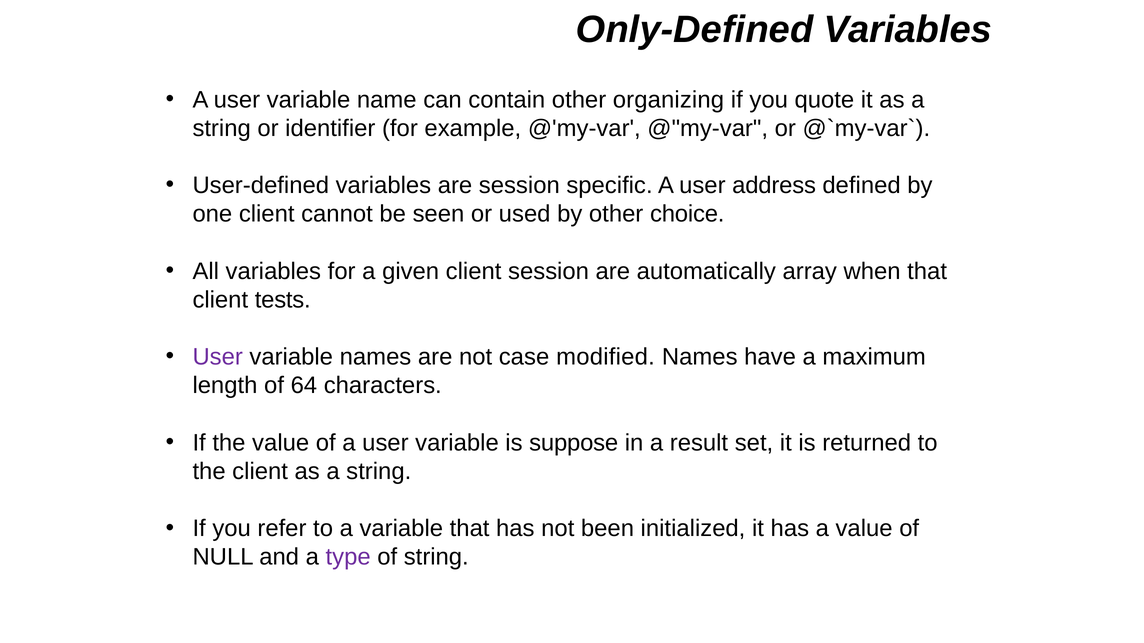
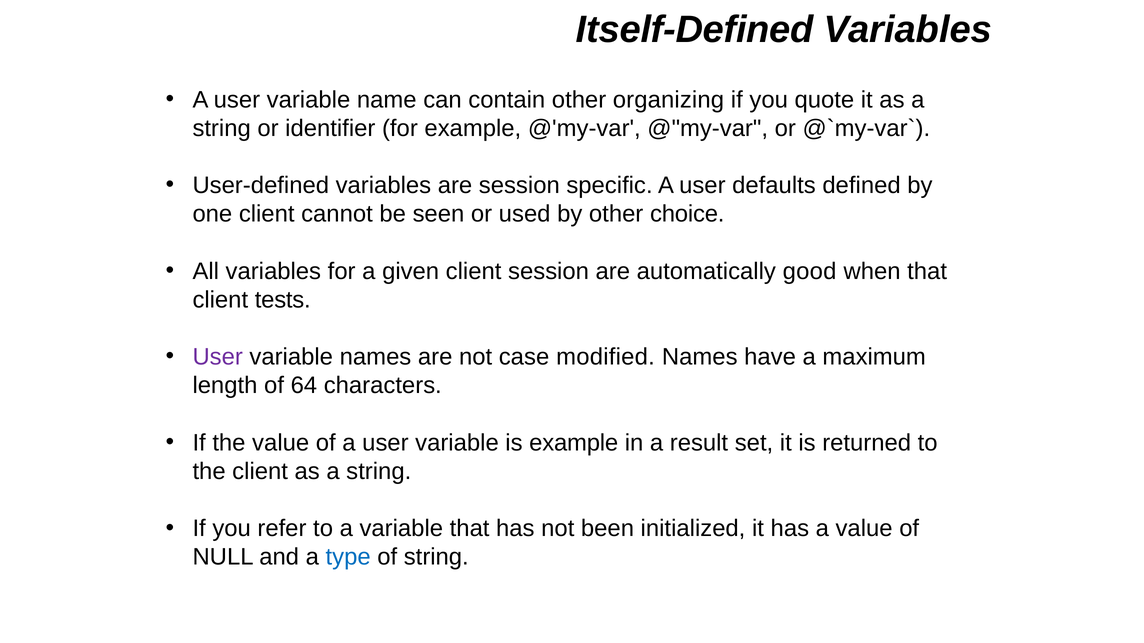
Only-Defined: Only-Defined -> Itself-Defined
address: address -> defaults
array: array -> good
is suppose: suppose -> example
type colour: purple -> blue
